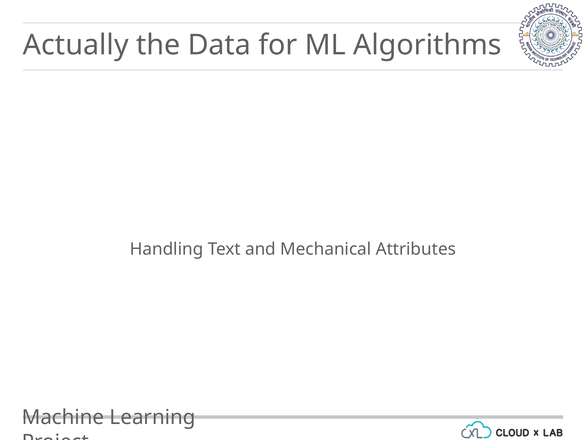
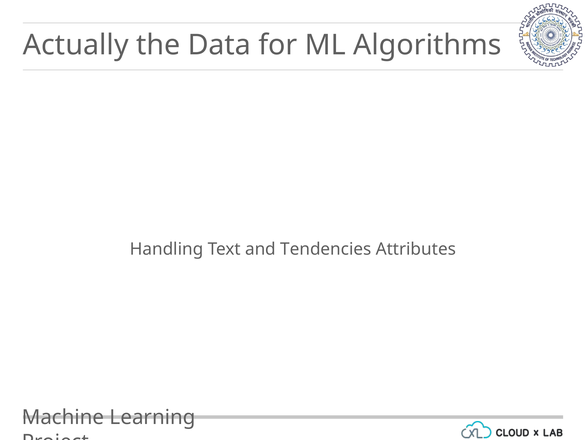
Mechanical: Mechanical -> Tendencies
